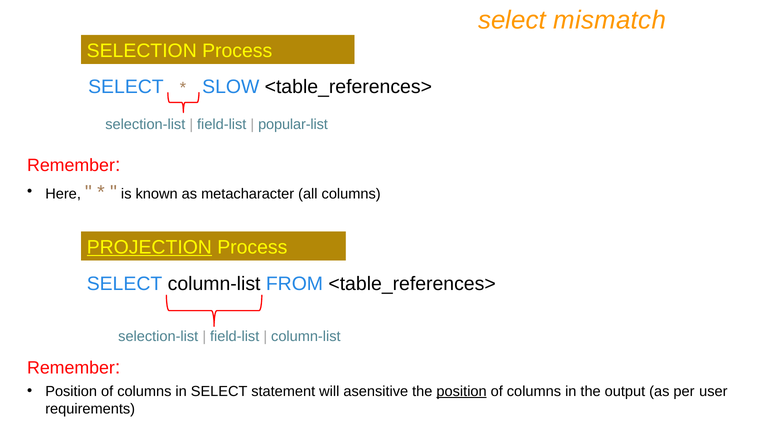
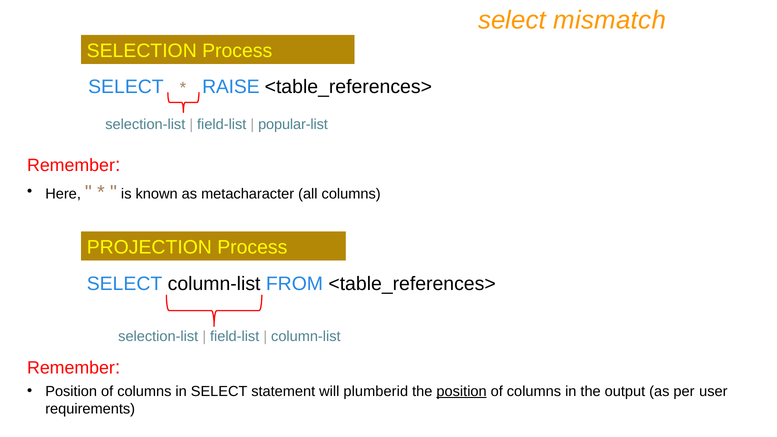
SLOW: SLOW -> RAISE
PROJECTION underline: present -> none
asensitive: asensitive -> plumberid
